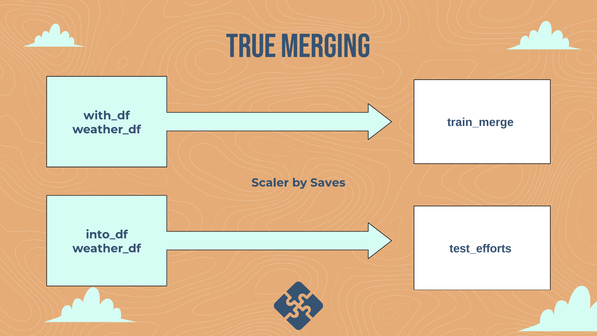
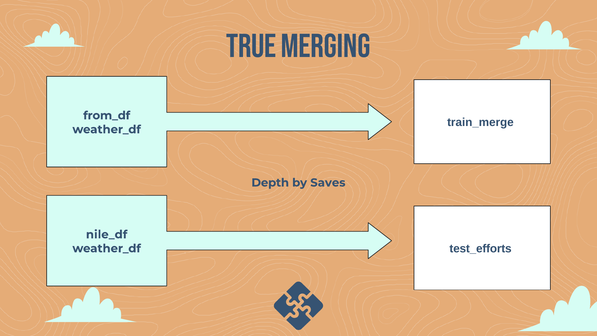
with_df: with_df -> from_df
Scaler: Scaler -> Depth
into_df: into_df -> nile_df
